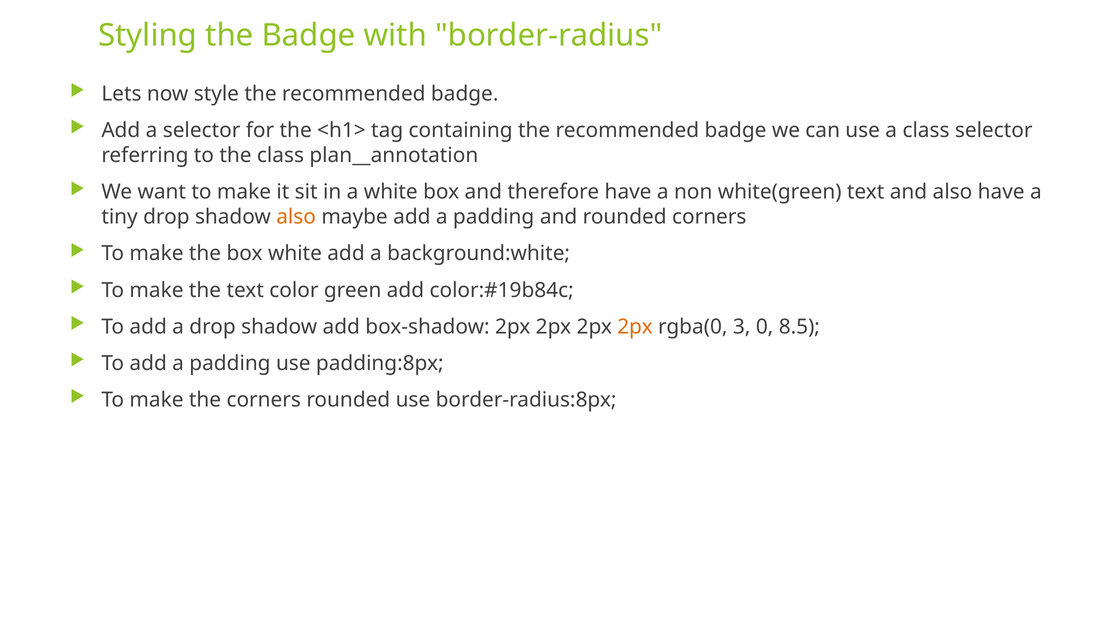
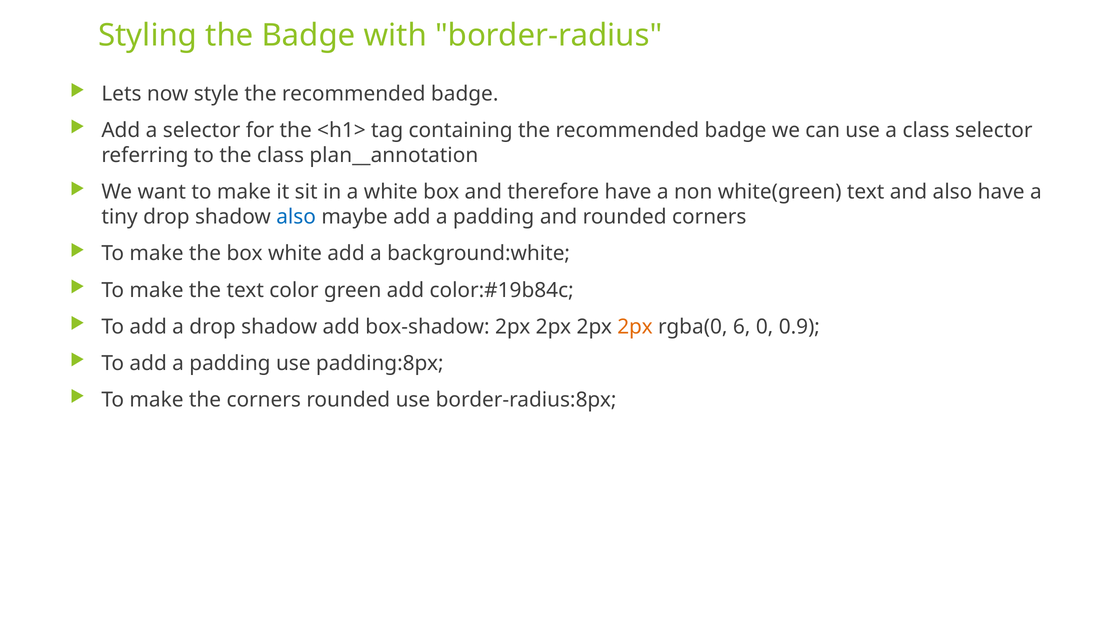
also at (296, 217) colour: orange -> blue
3: 3 -> 6
8.5: 8.5 -> 0.9
